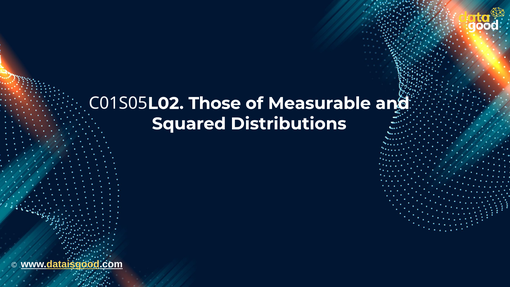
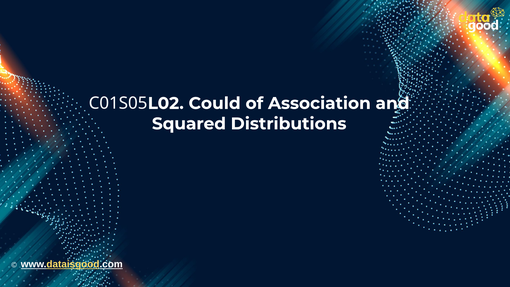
Those: Those -> Could
Measurable: Measurable -> Association
